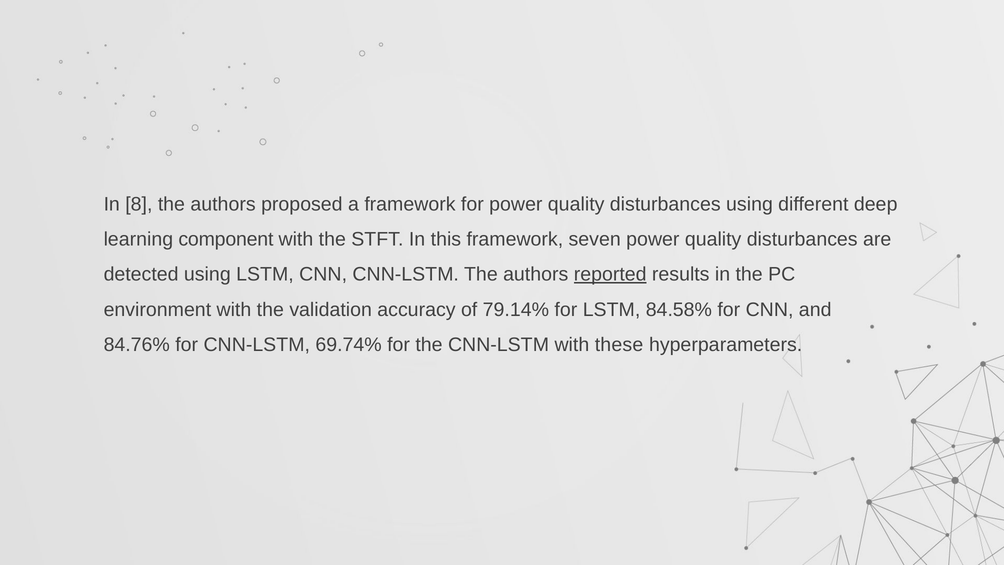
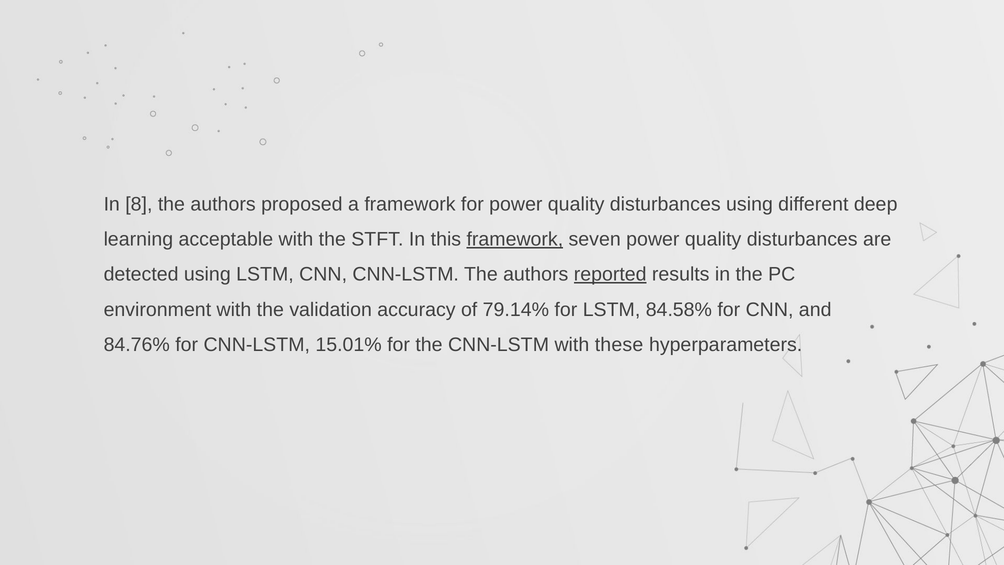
component: component -> acceptable
framework at (515, 239) underline: none -> present
69.74%: 69.74% -> 15.01%
